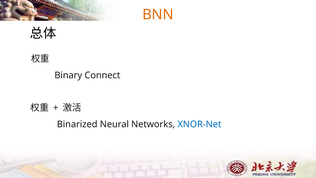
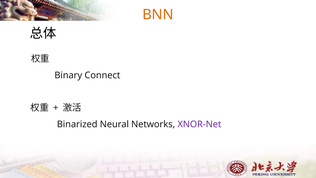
XNOR-Net colour: blue -> purple
